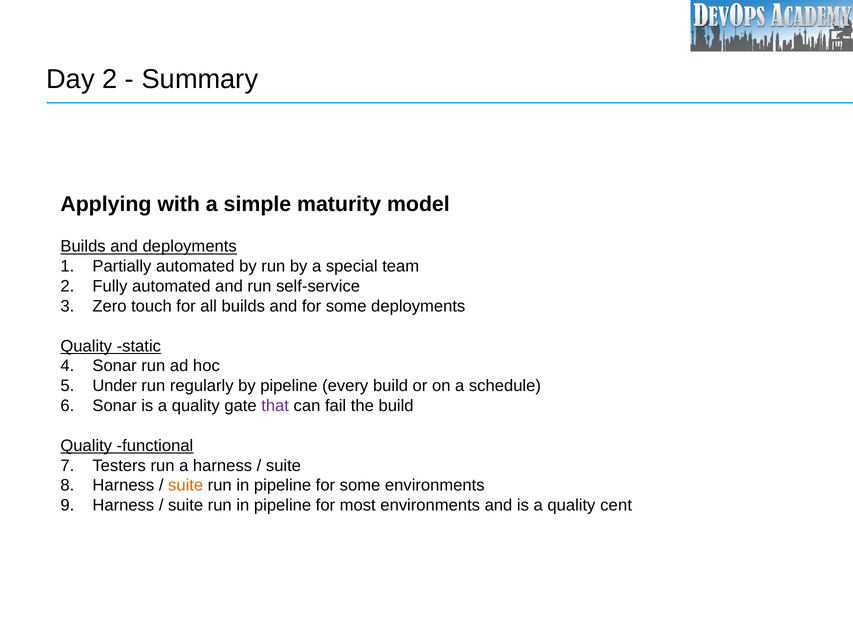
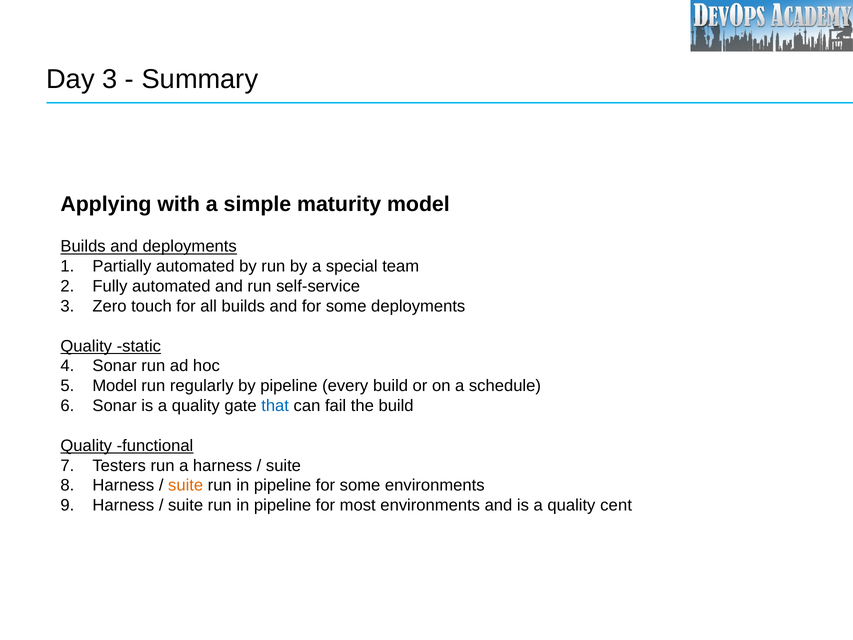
Day 2: 2 -> 3
Under at (115, 386): Under -> Model
that colour: purple -> blue
